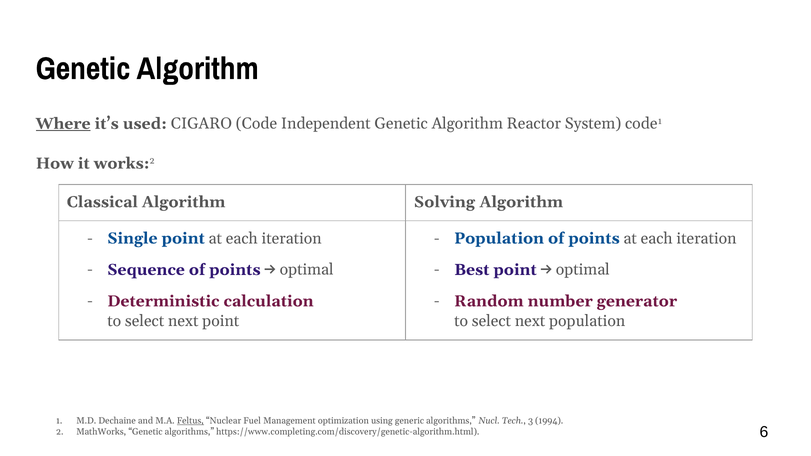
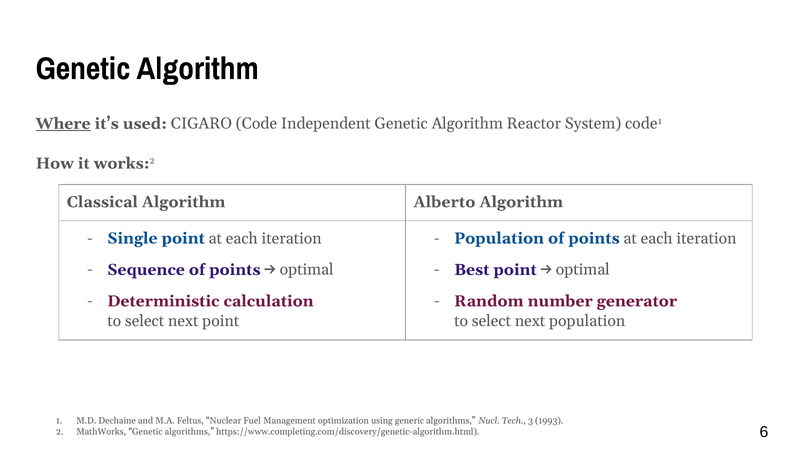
Solving: Solving -> Alberto
Feltus underline: present -> none
1994: 1994 -> 1993
